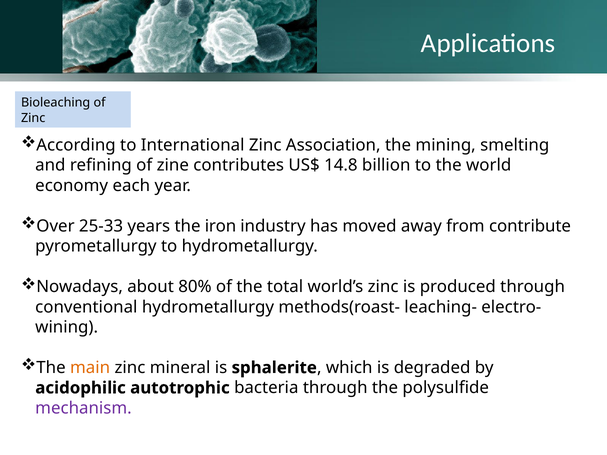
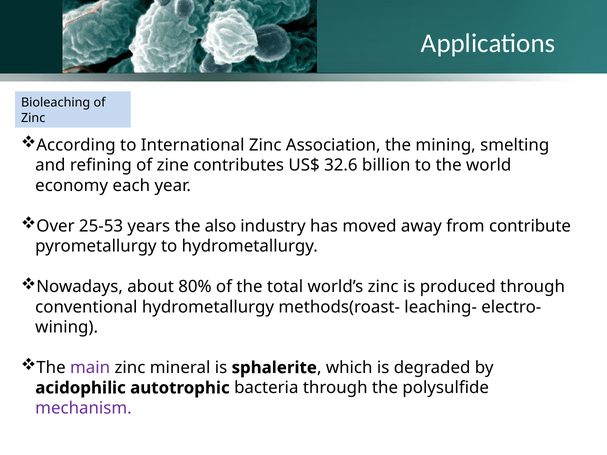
14.8: 14.8 -> 32.6
25-33: 25-33 -> 25-53
iron: iron -> also
main colour: orange -> purple
